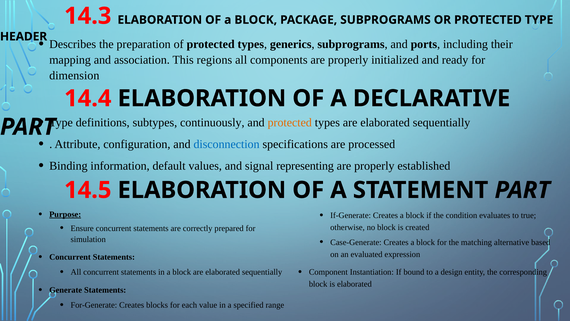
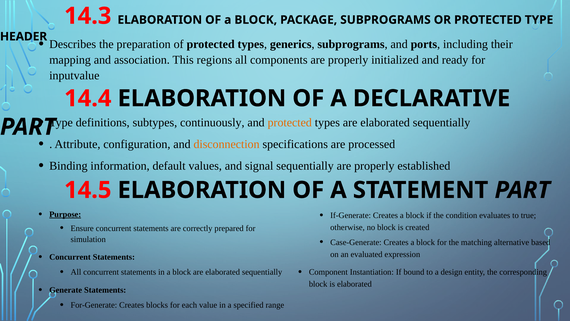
dimension: dimension -> inputvalue
disconnection colour: blue -> orange
signal representing: representing -> sequentially
